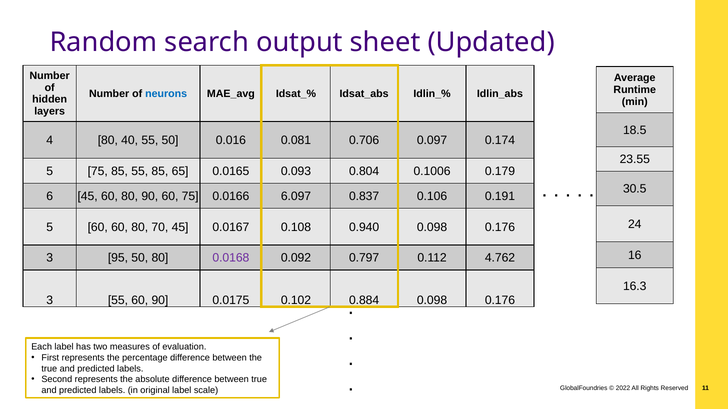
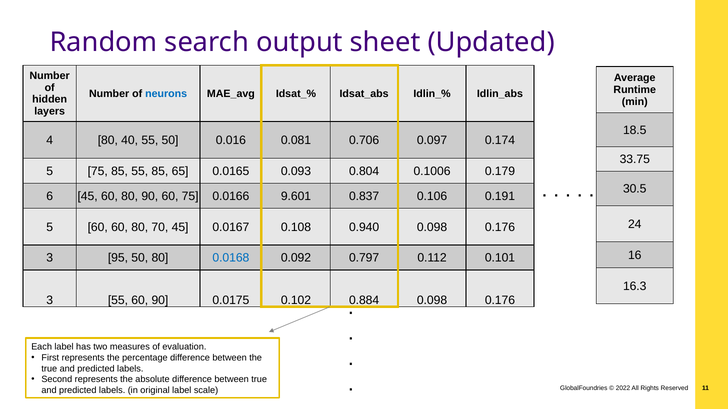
23.55: 23.55 -> 33.75
6.097: 6.097 -> 9.601
0.0168 colour: purple -> blue
4.762: 4.762 -> 0.101
